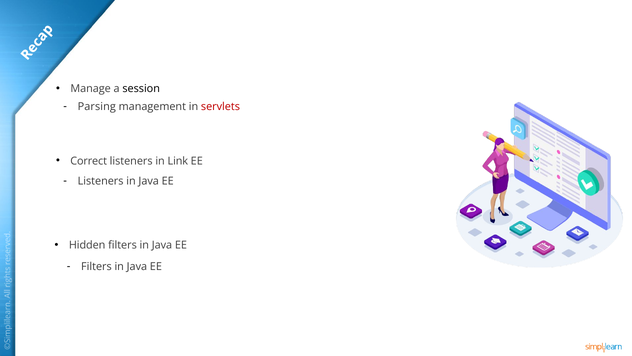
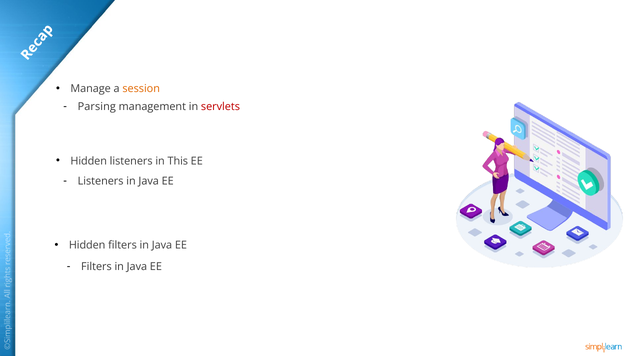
session colour: black -> orange
Correct at (89, 161): Correct -> Hidden
Link: Link -> This
